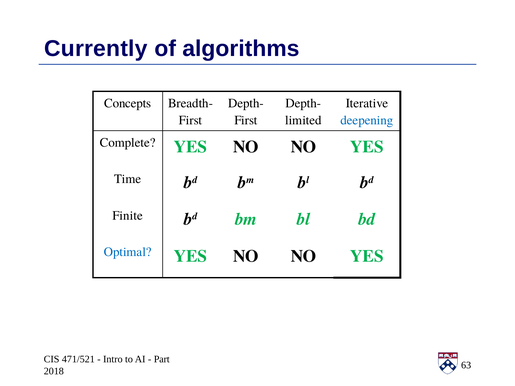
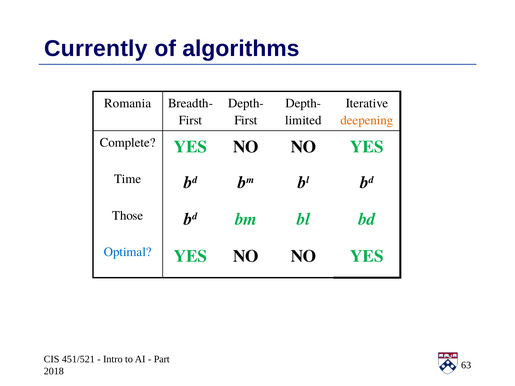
Concepts: Concepts -> Romania
deepening colour: blue -> orange
Finite: Finite -> Those
471/521: 471/521 -> 451/521
